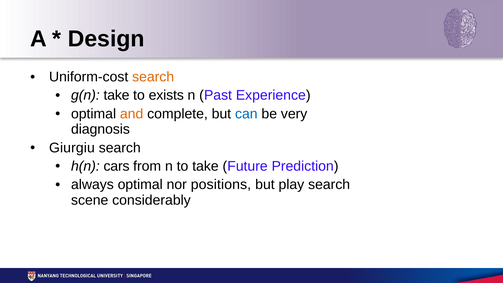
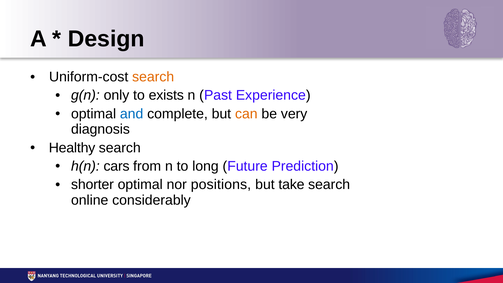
g(n take: take -> only
and colour: orange -> blue
can colour: blue -> orange
Giurgiu: Giurgiu -> Healthy
to take: take -> long
always: always -> shorter
play: play -> take
scene: scene -> online
